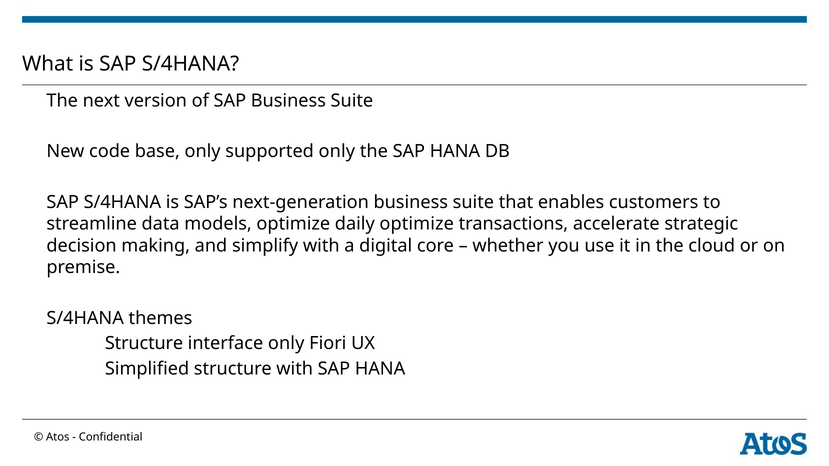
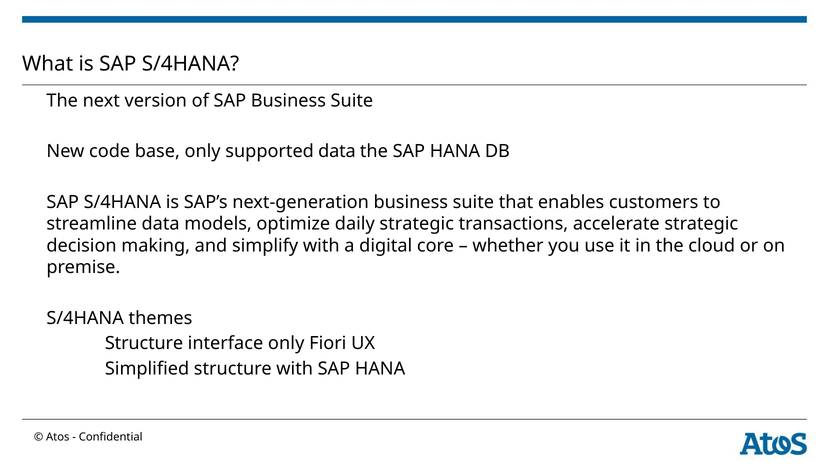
supported only: only -> data
daily optimize: optimize -> strategic
